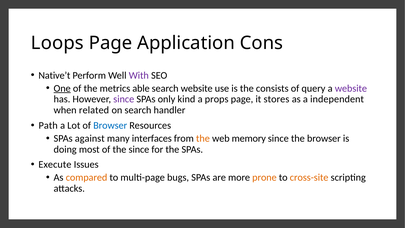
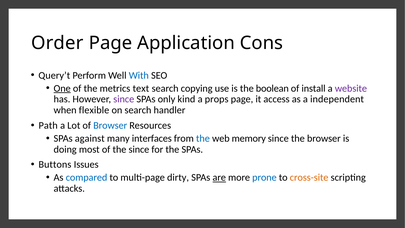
Loops: Loops -> Order
Native’t: Native’t -> Query’t
With colour: purple -> blue
able: able -> text
search website: website -> copying
consists: consists -> boolean
query: query -> install
stores: stores -> access
related: related -> flexible
the at (203, 138) colour: orange -> blue
Execute: Execute -> Buttons
compared colour: orange -> blue
bugs: bugs -> dirty
are underline: none -> present
prone colour: orange -> blue
